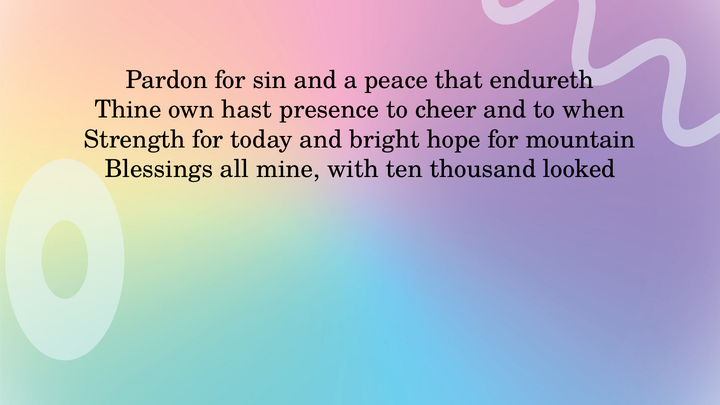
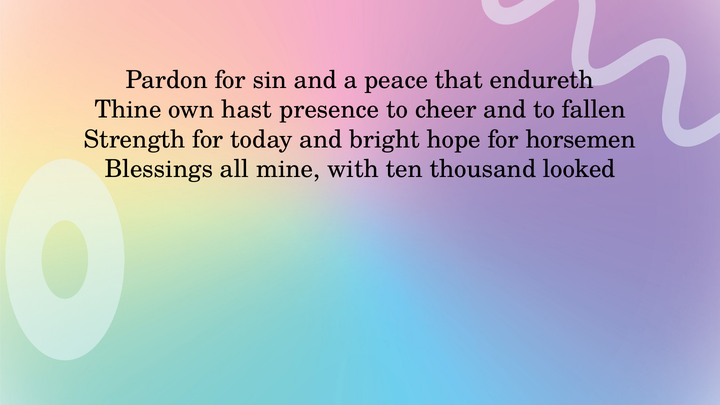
when: when -> fallen
mountain: mountain -> horsemen
